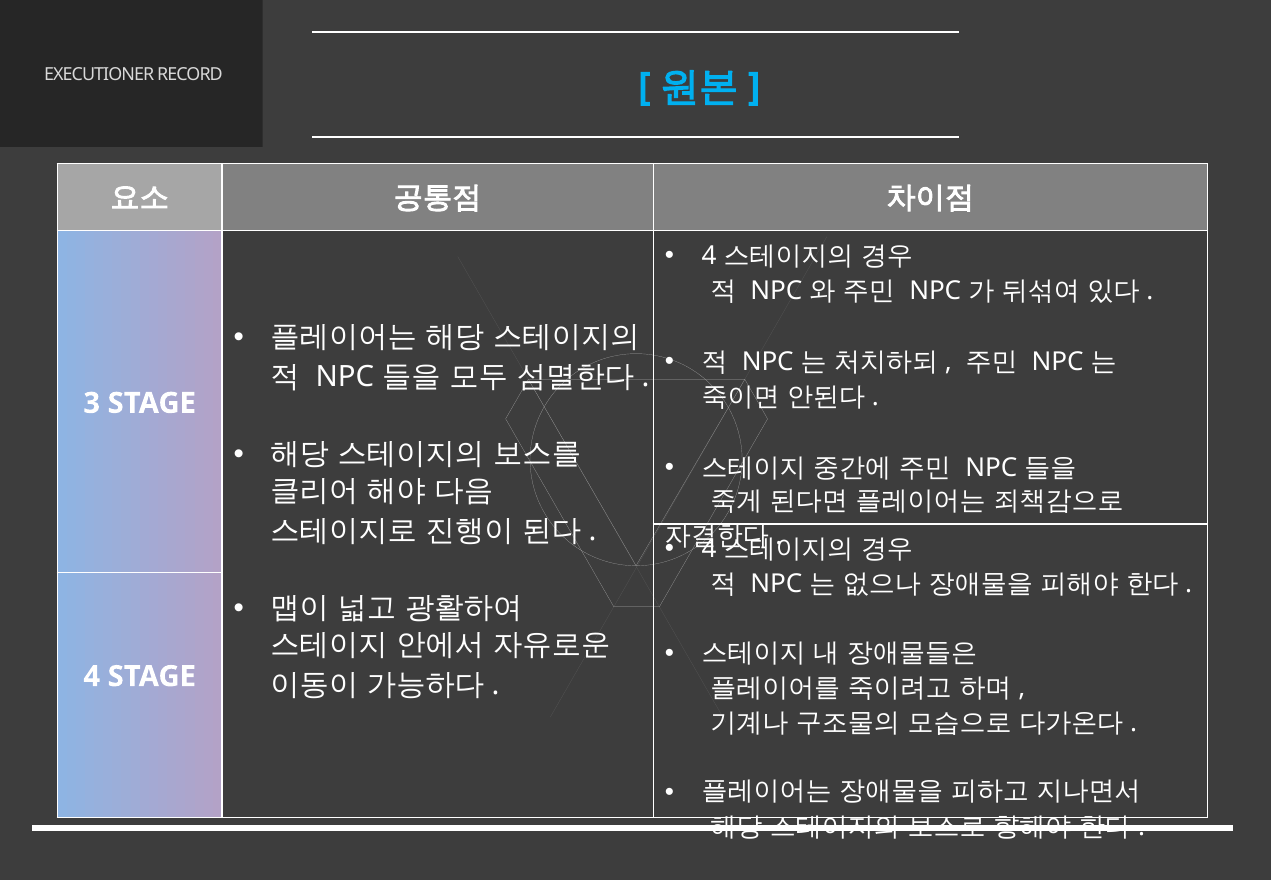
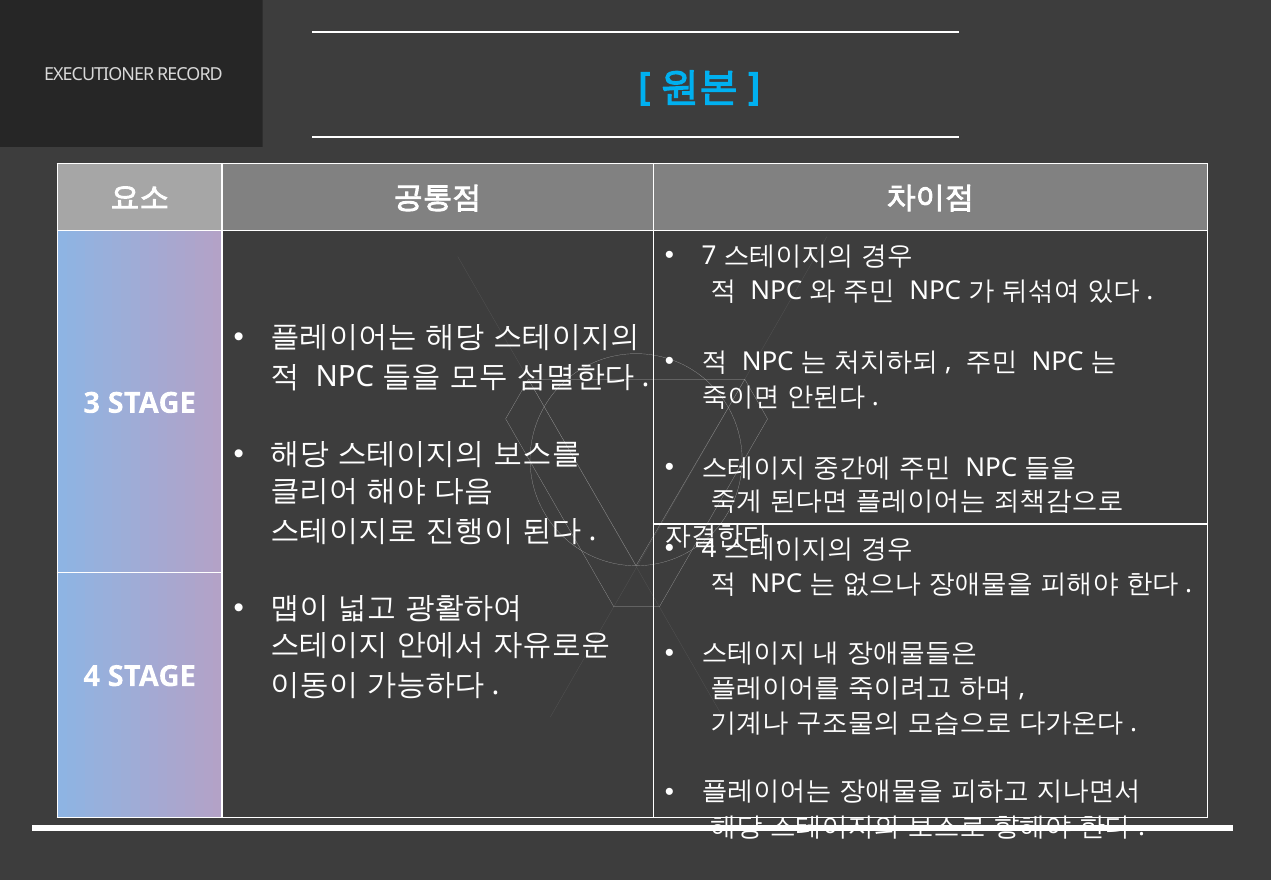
4 at (709, 256): 4 -> 7
